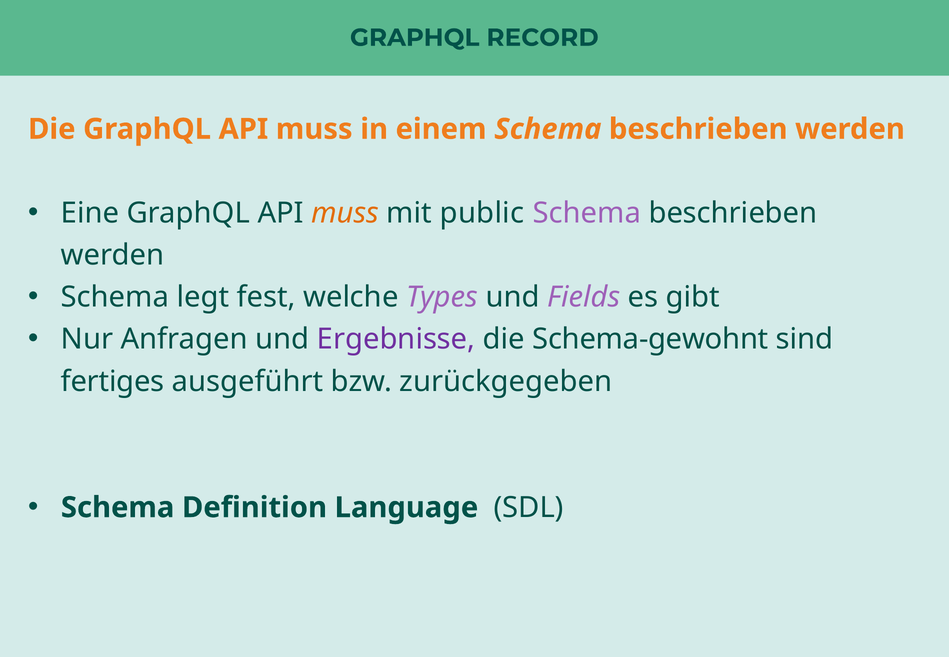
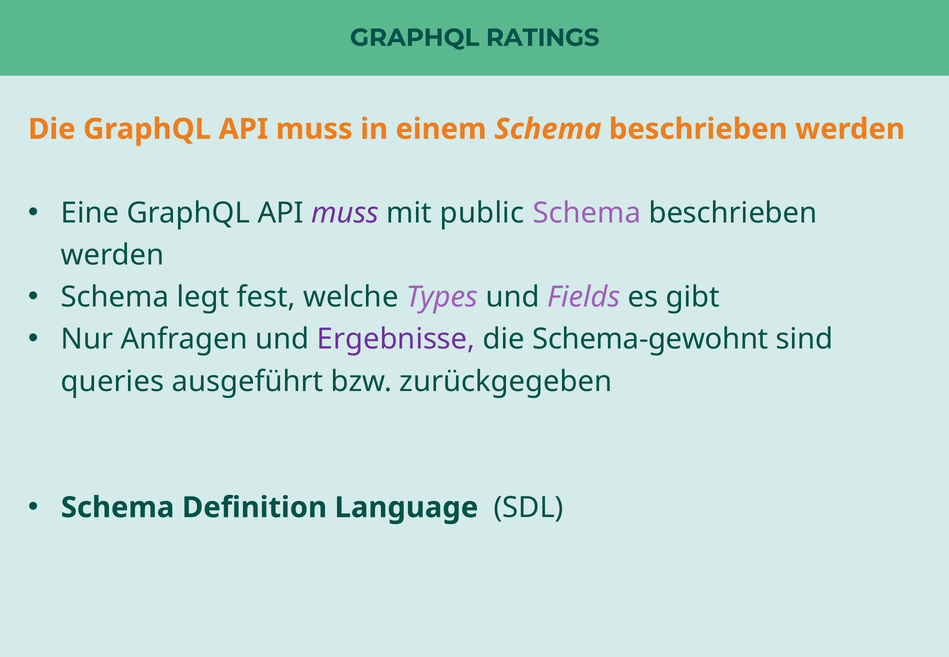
RECORD: RECORD -> RATINGS
muss at (345, 213) colour: orange -> purple
fertiges: fertiges -> queries
